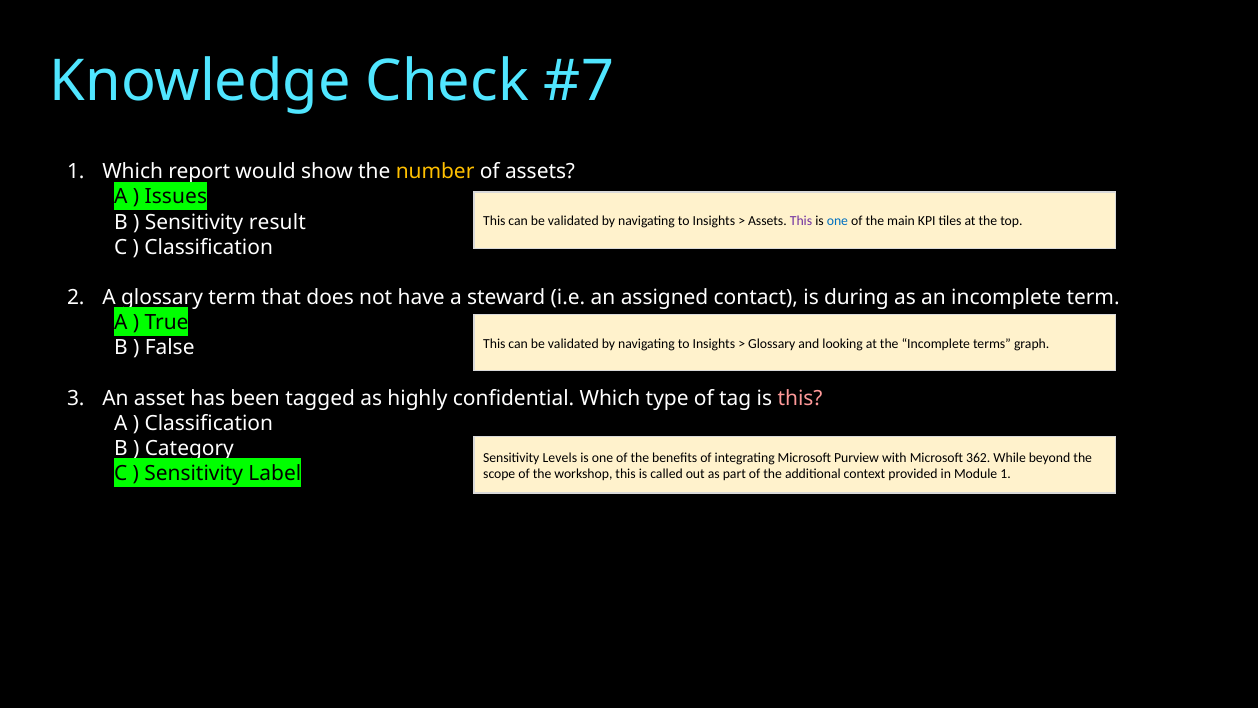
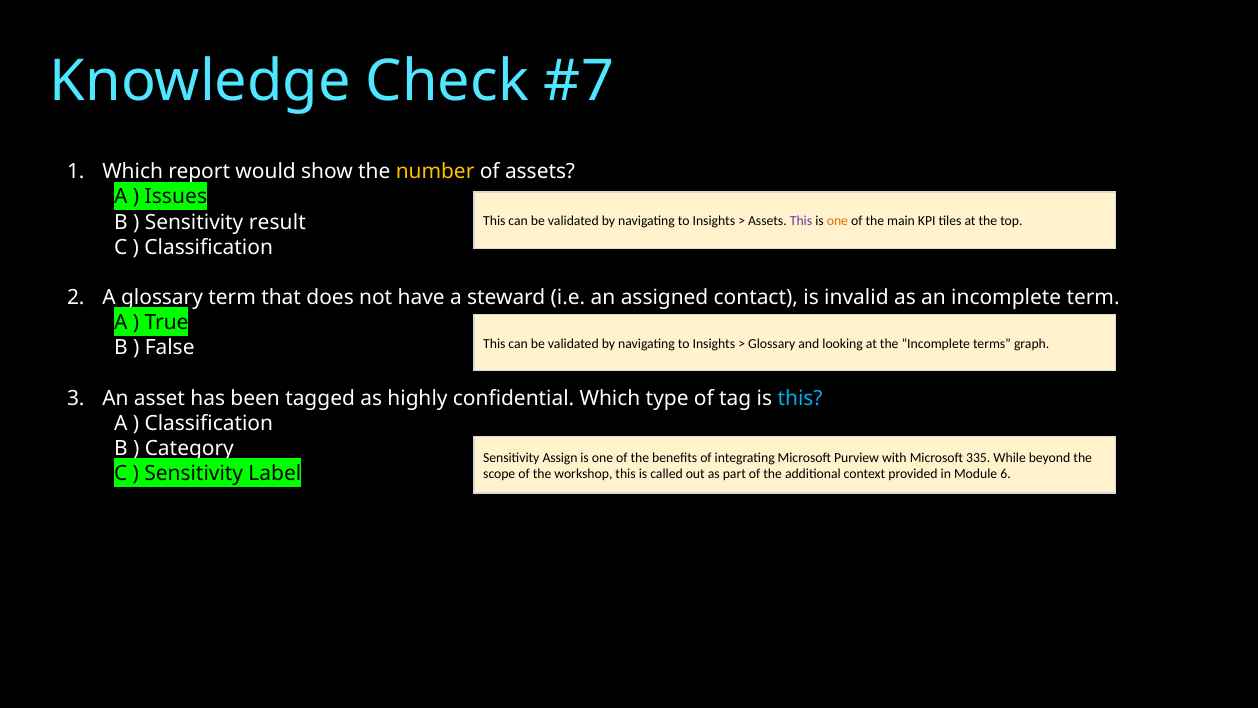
one at (837, 221) colour: blue -> orange
during: during -> invalid
this at (800, 398) colour: pink -> light blue
Levels: Levels -> Assign
362: 362 -> 335
Module 1: 1 -> 6
